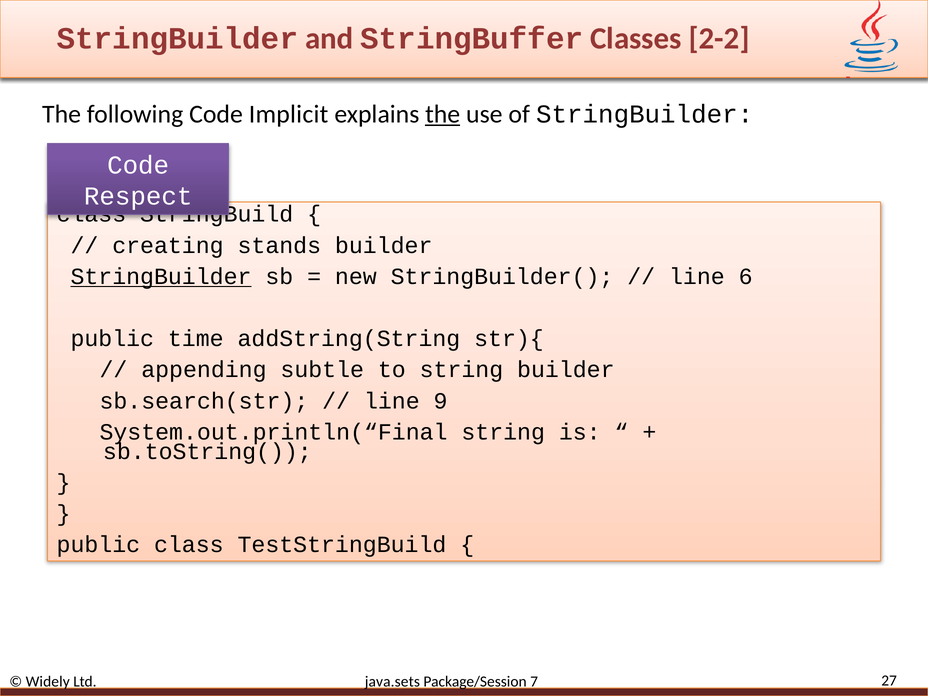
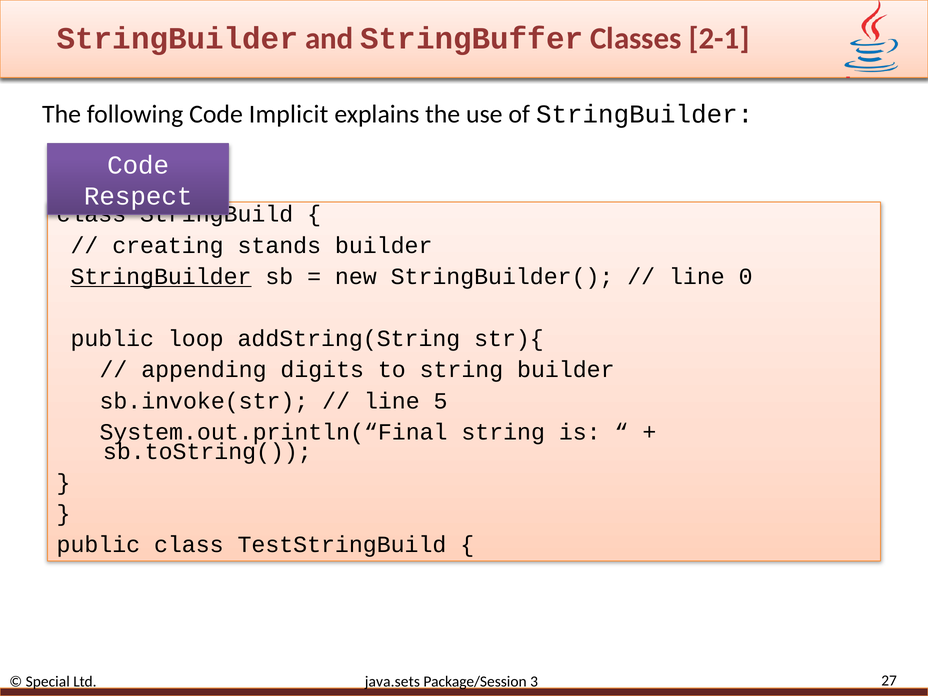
2-2: 2-2 -> 2-1
the at (443, 114) underline: present -> none
6: 6 -> 0
time: time -> loop
subtle: subtle -> digits
sb.search(str: sb.search(str -> sb.invoke(str
9: 9 -> 5
Widely: Widely -> Special
7: 7 -> 3
